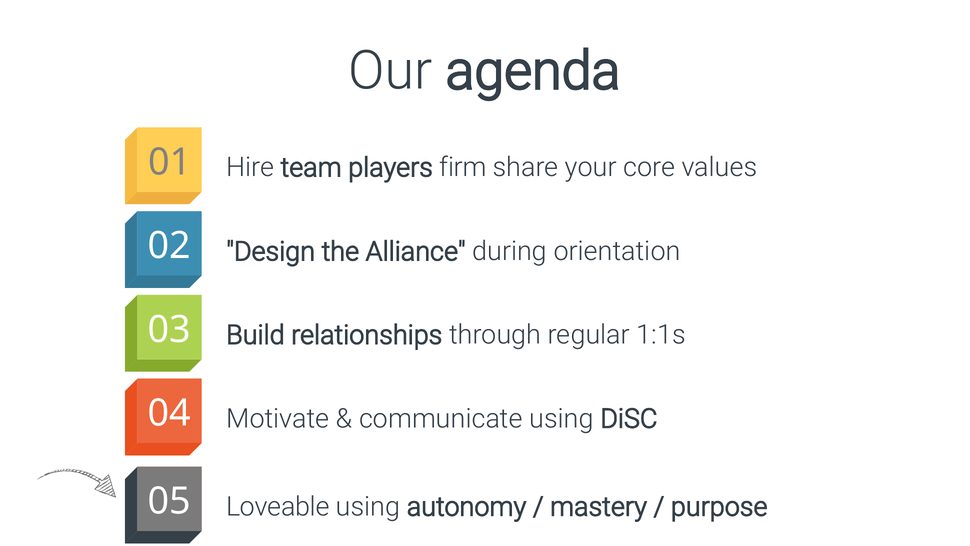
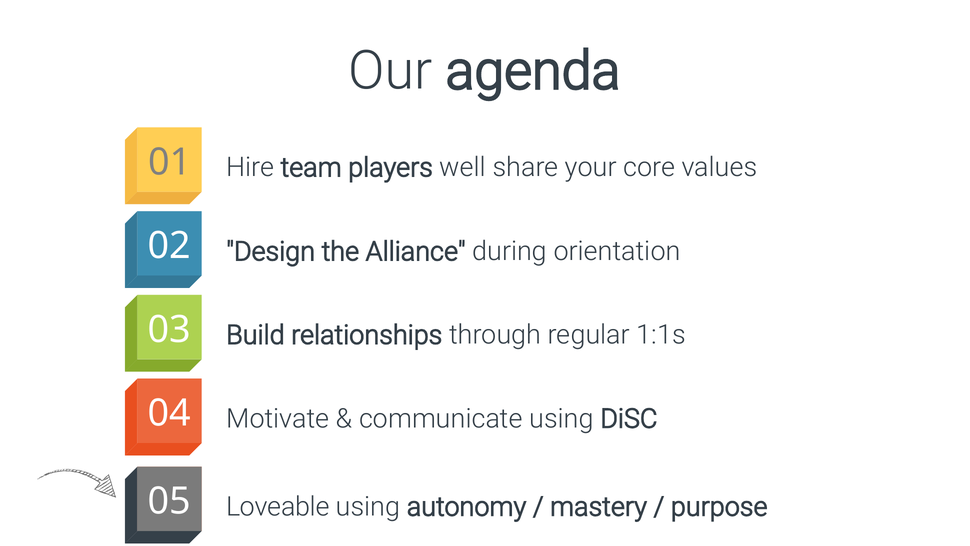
firm: firm -> well
